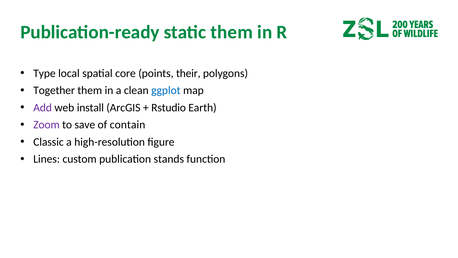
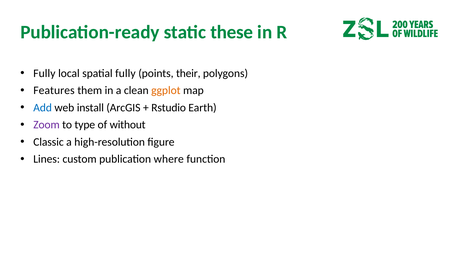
static them: them -> these
Type at (44, 73): Type -> Fully
spatial core: core -> fully
Together: Together -> Features
ggplot colour: blue -> orange
Add colour: purple -> blue
save: save -> type
contain: contain -> without
stands: stands -> where
